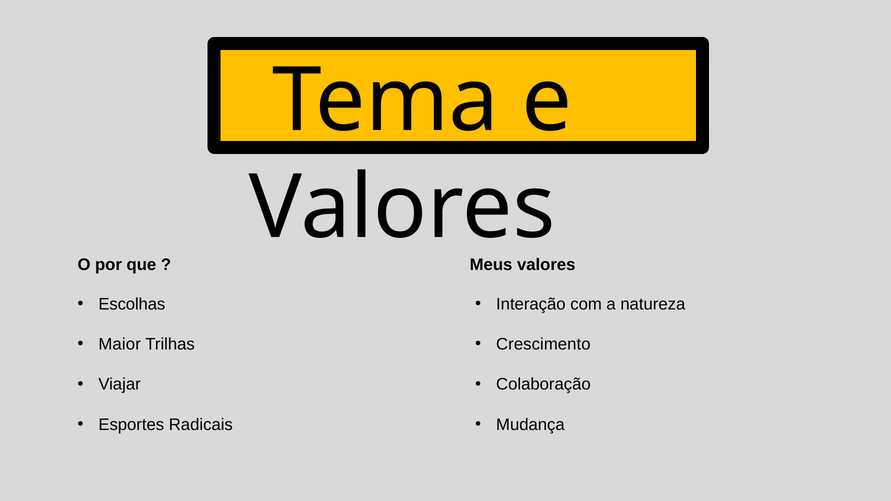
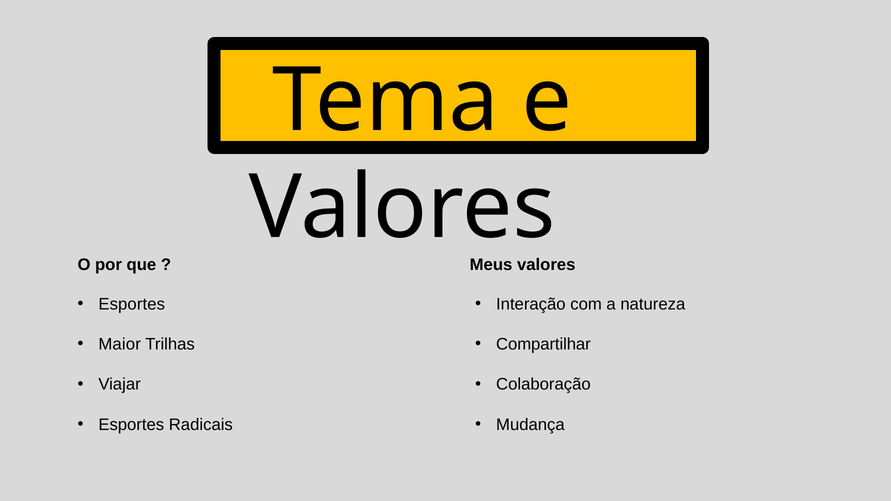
Escolhas at (132, 304): Escolhas -> Esportes
Crescimento: Crescimento -> Compartilhar
